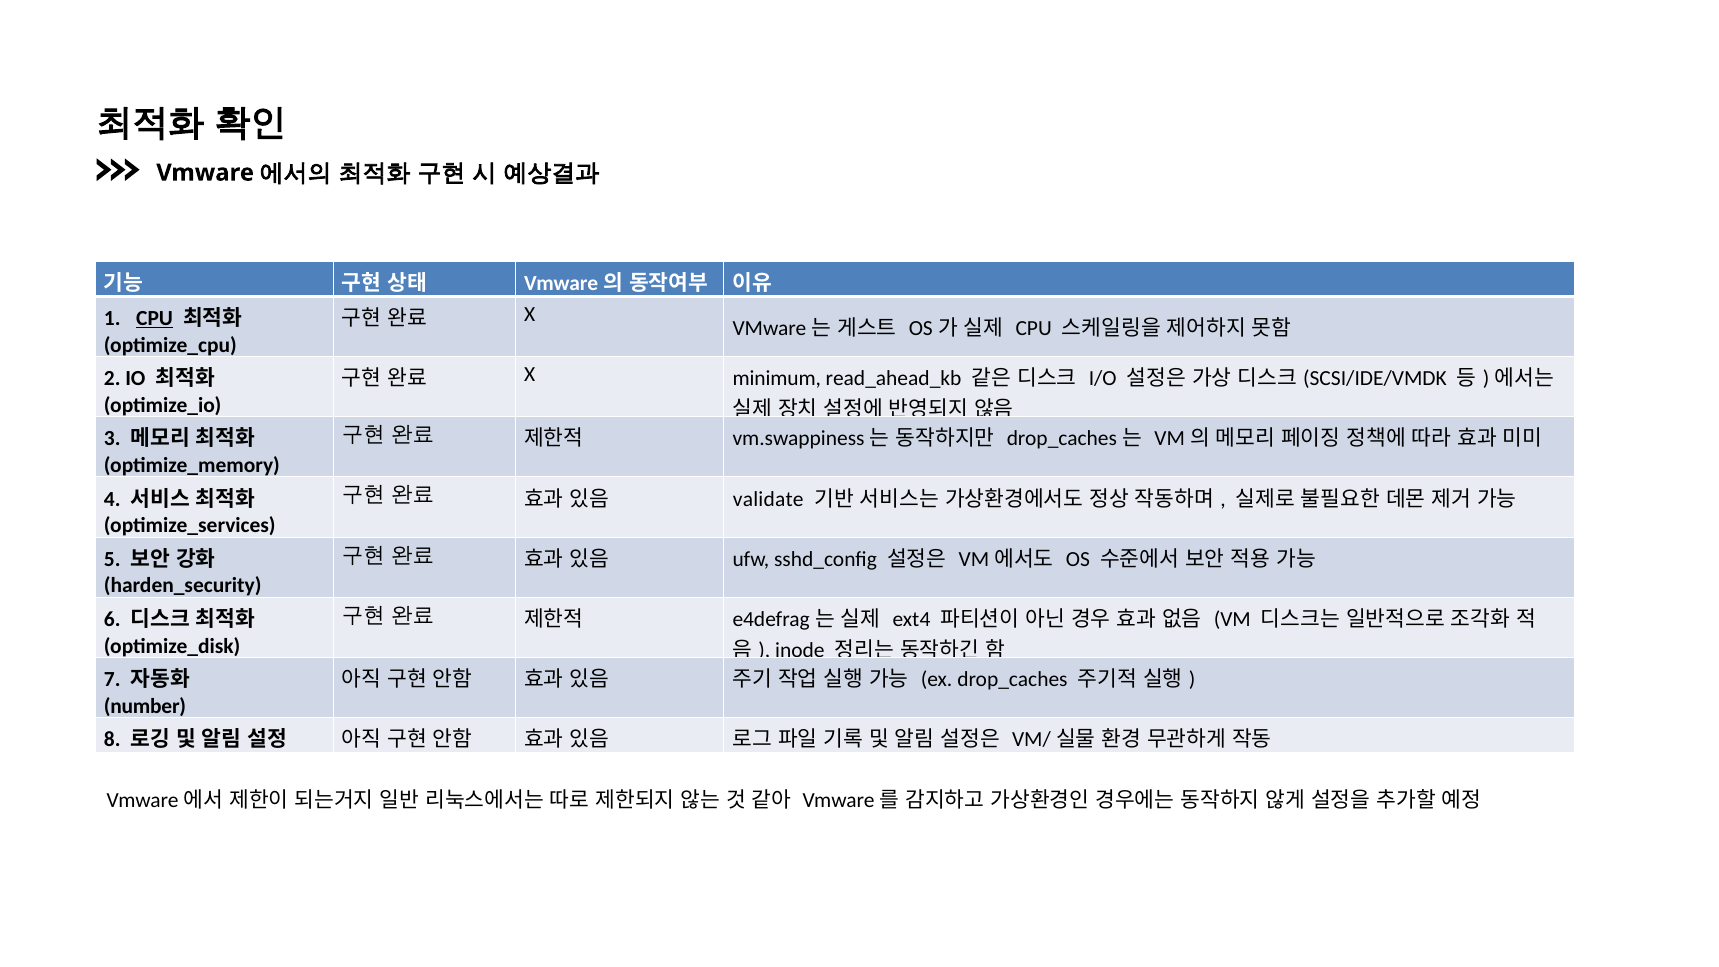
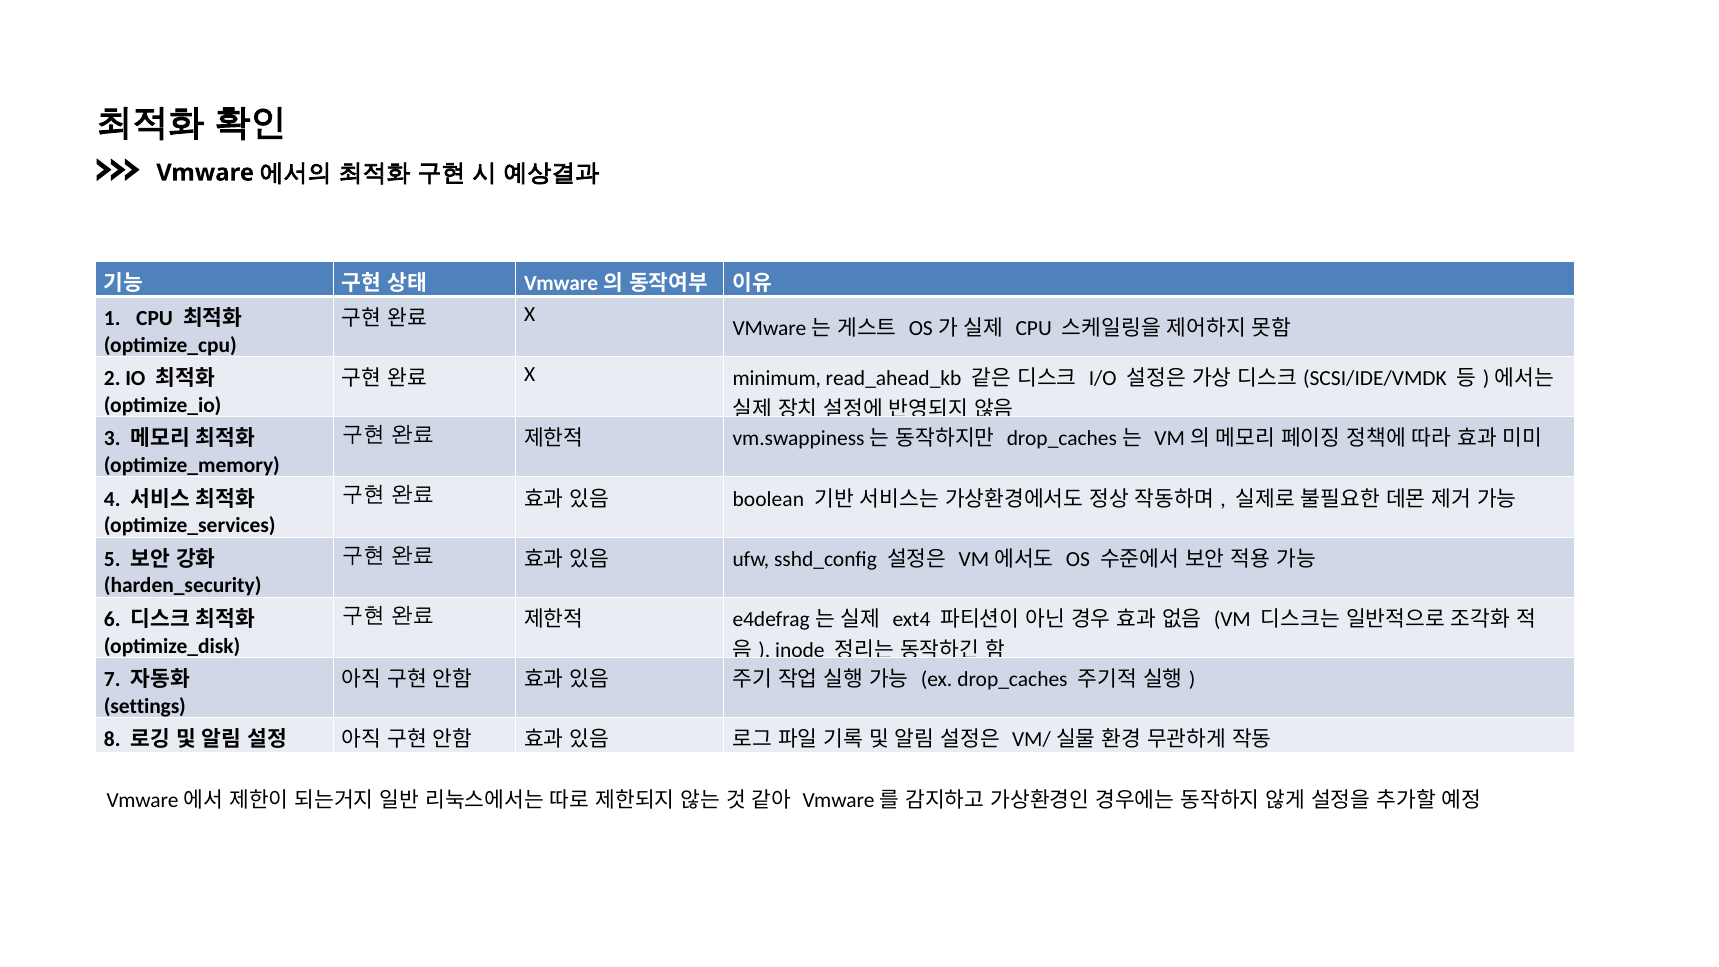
CPU at (155, 318) underline: present -> none
validate: validate -> boolean
number: number -> settings
